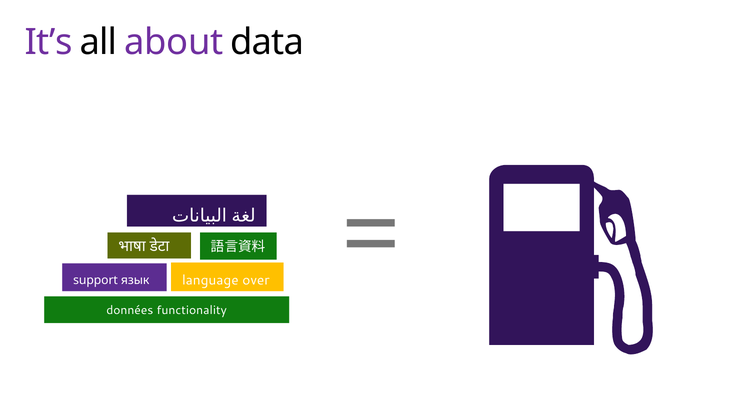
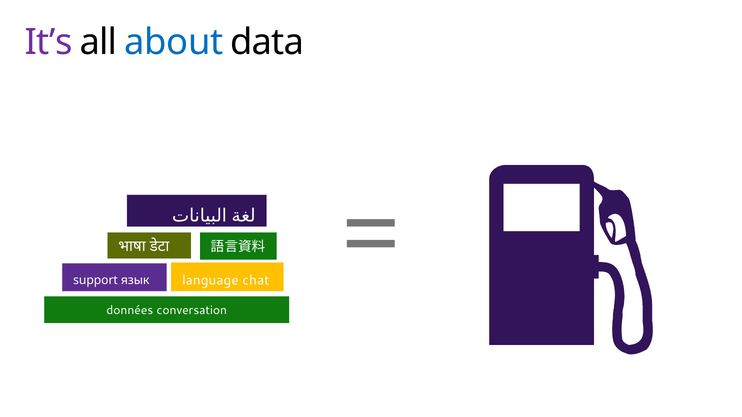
about colour: purple -> blue
over: over -> chat
functionality: functionality -> conversation
